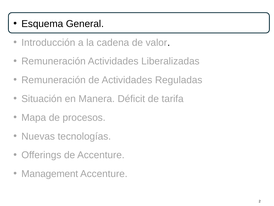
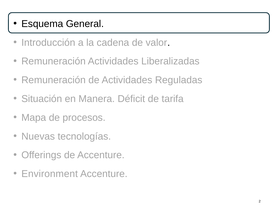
Management: Management -> Environment
